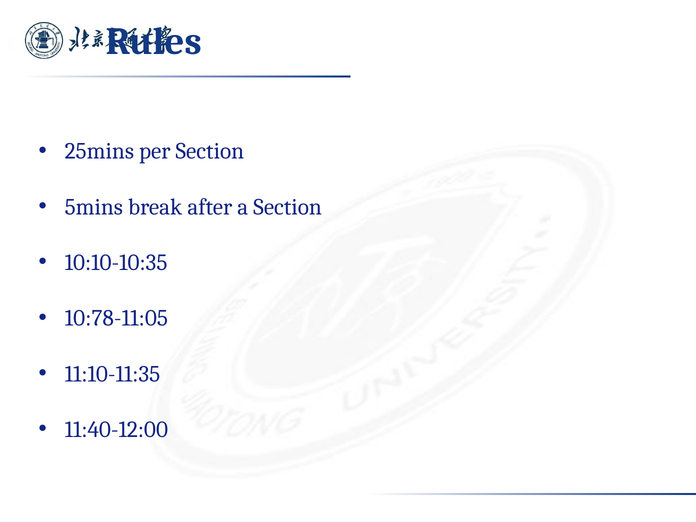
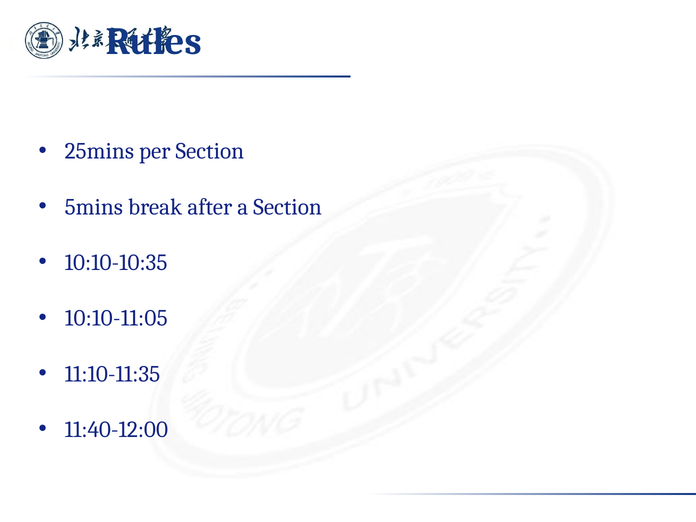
10:78-11:05: 10:78-11:05 -> 10:10-11:05
